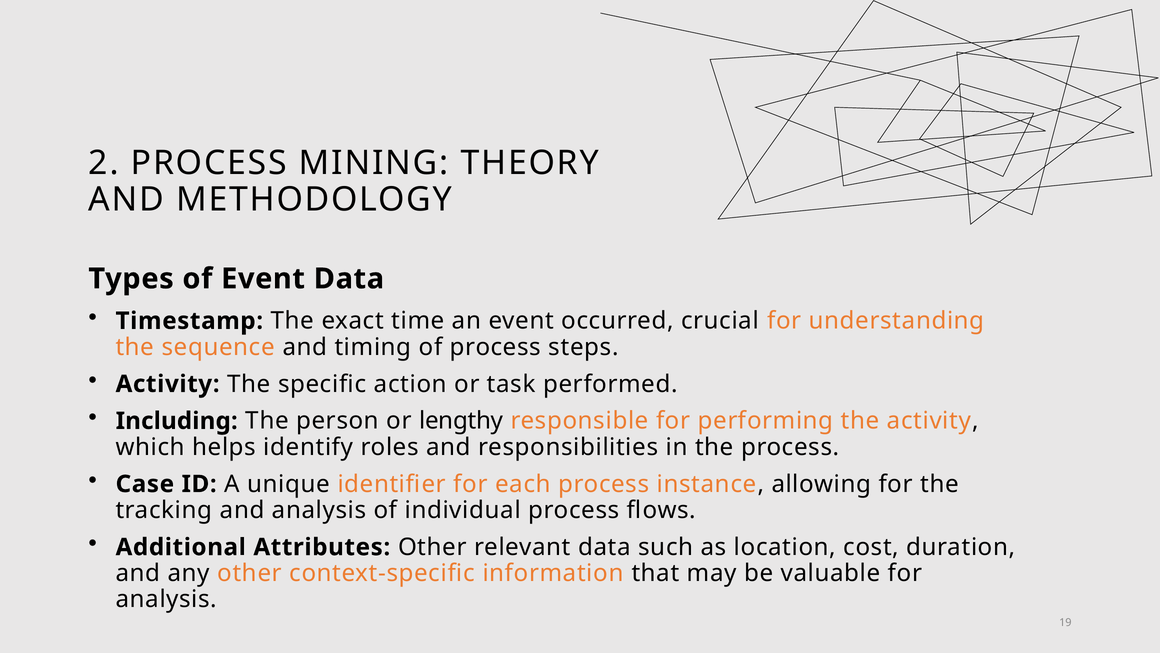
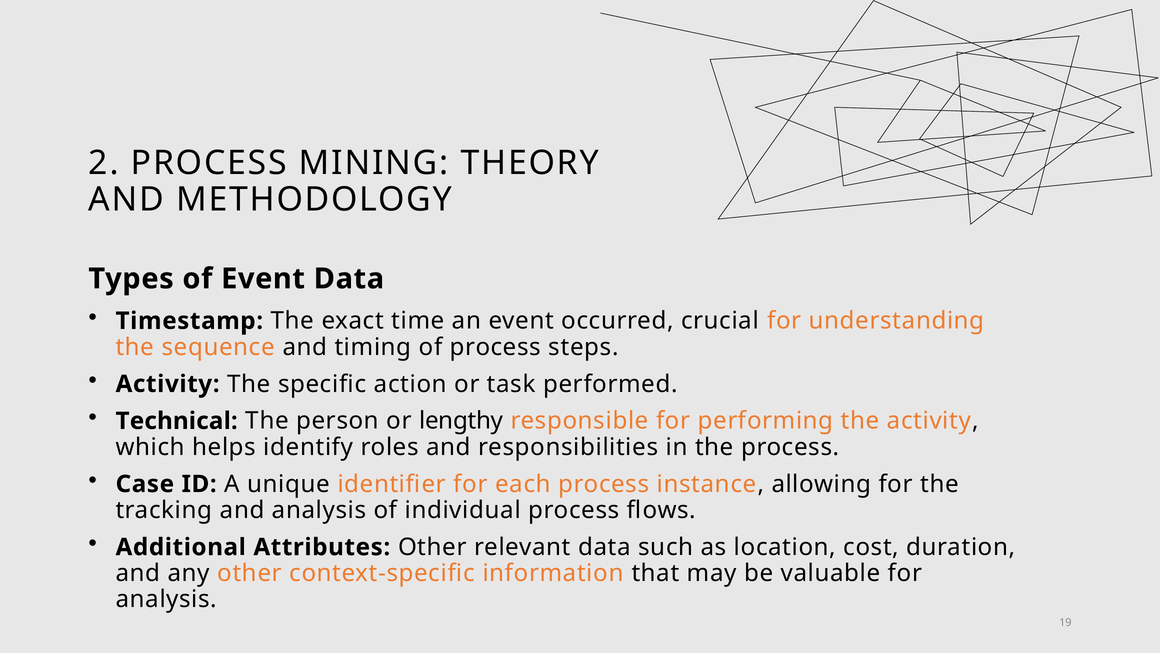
Including: Including -> Technical
